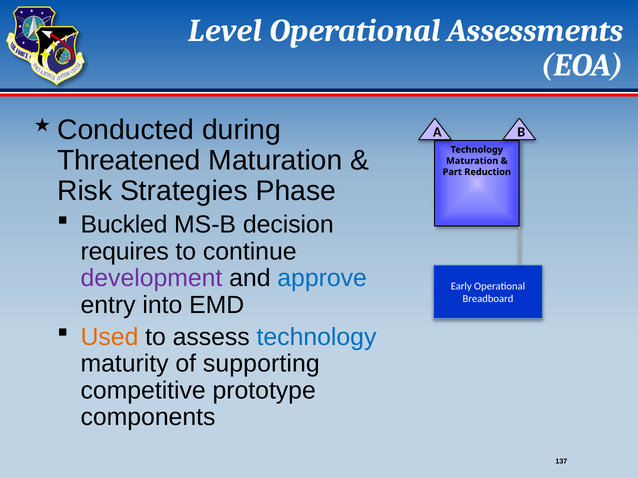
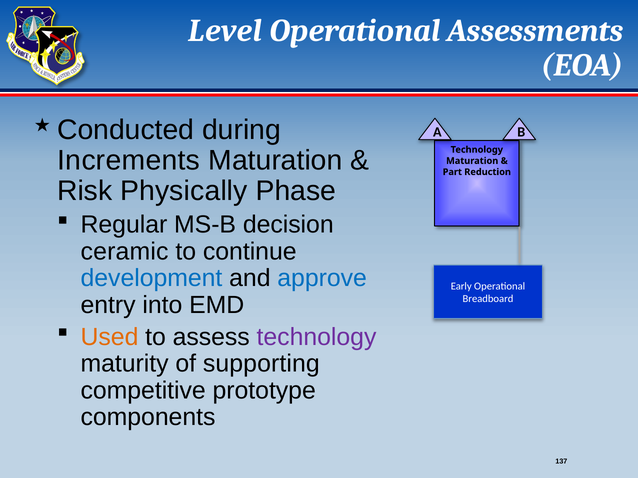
Threatened: Threatened -> Increments
Strategies: Strategies -> Physically
Buckled: Buckled -> Regular
requires: requires -> ceramic
development colour: purple -> blue
technology at (317, 337) colour: blue -> purple
